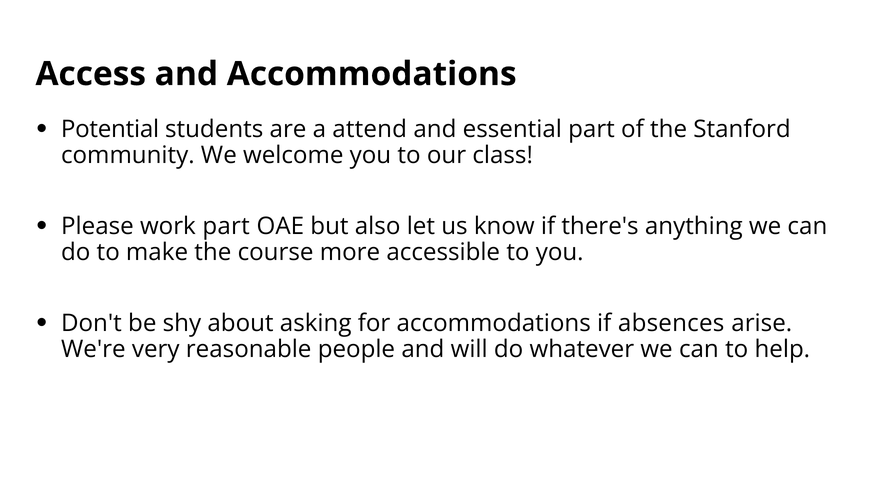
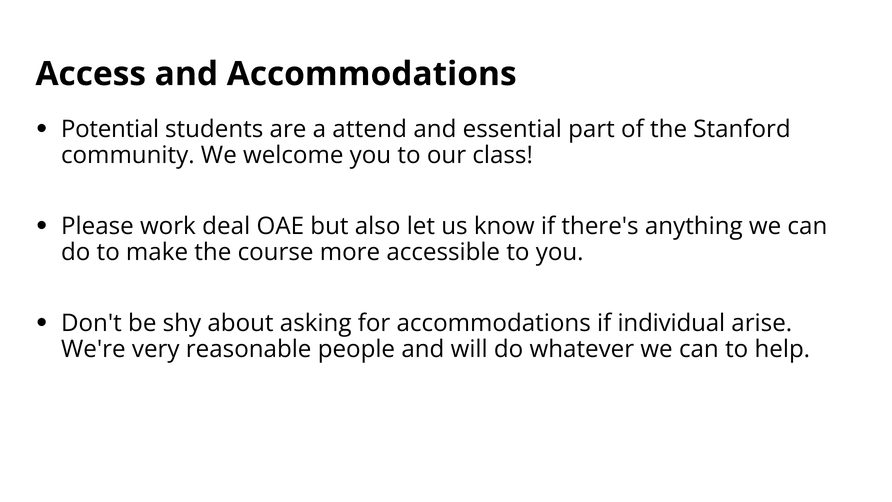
work part: part -> deal
absences: absences -> individual
